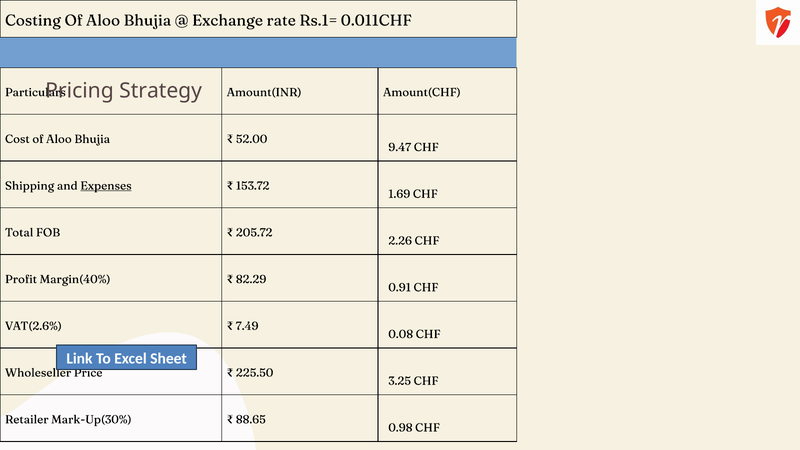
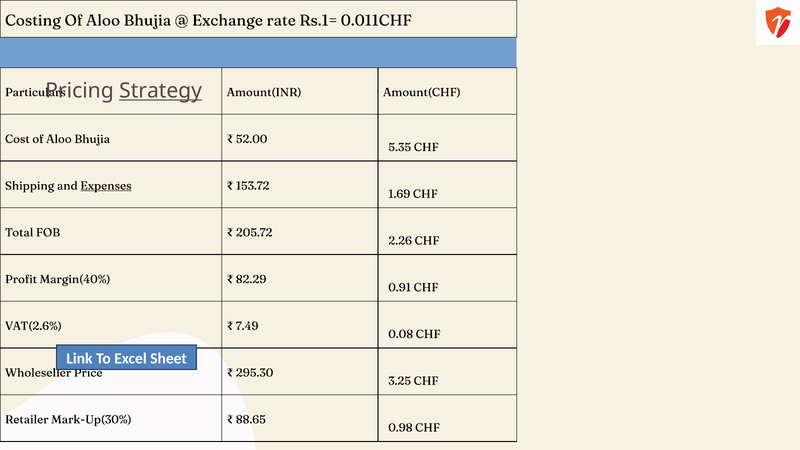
Strategy underline: none -> present
9.47: 9.47 -> 5.35
225.50: 225.50 -> 295.30
